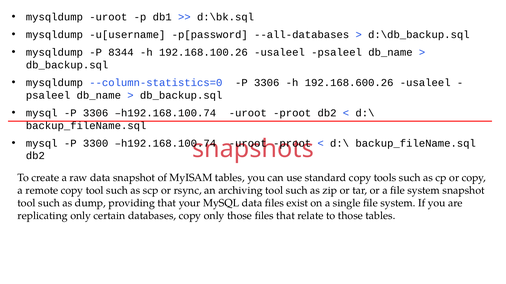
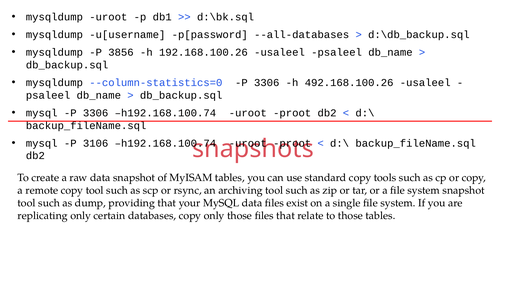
8344: 8344 -> 3856
192.168.600.26: 192.168.600.26 -> 492.168.100.26
3300: 3300 -> 3106
